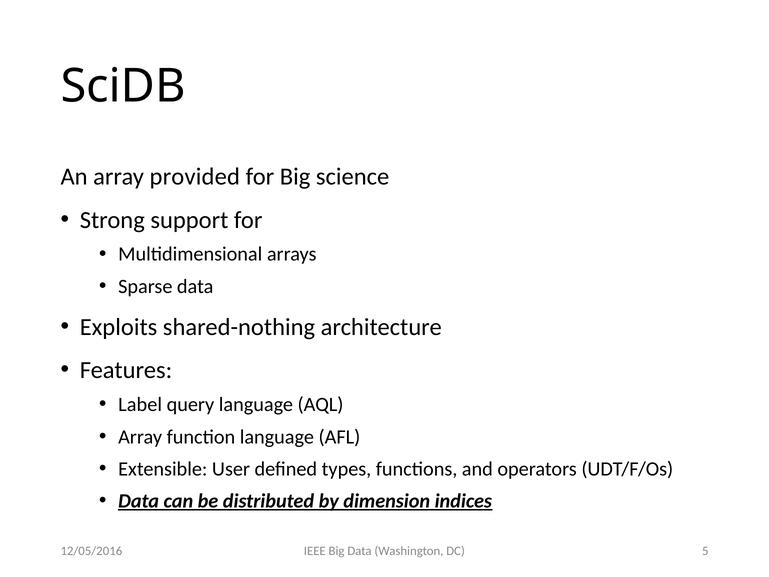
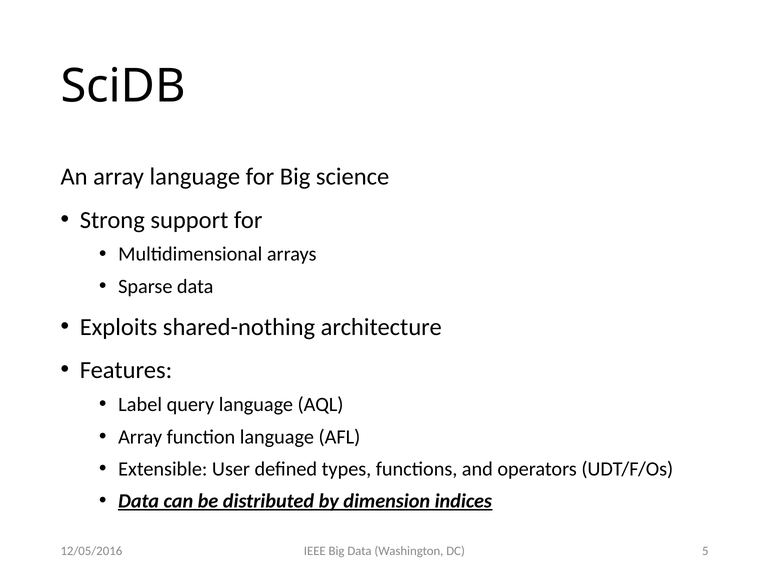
array provided: provided -> language
